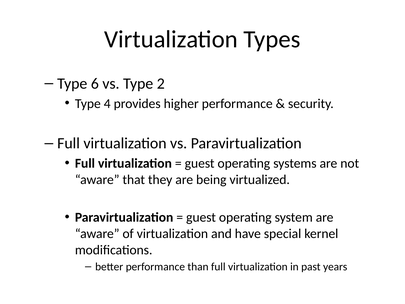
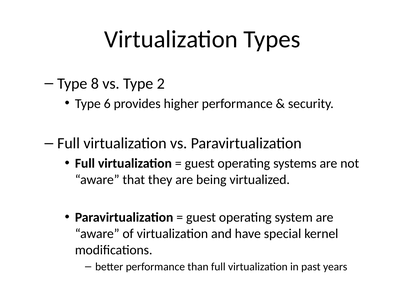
6: 6 -> 8
4: 4 -> 6
